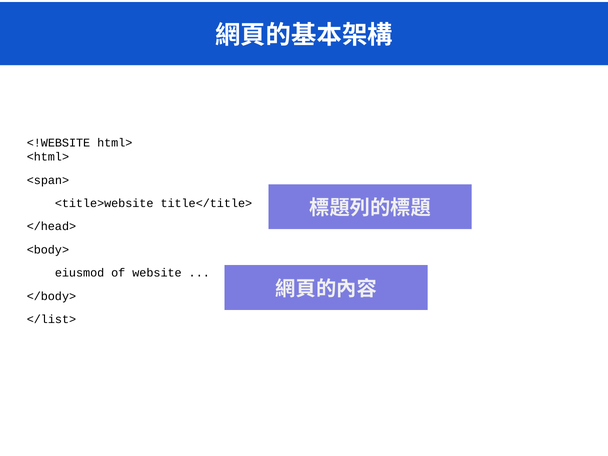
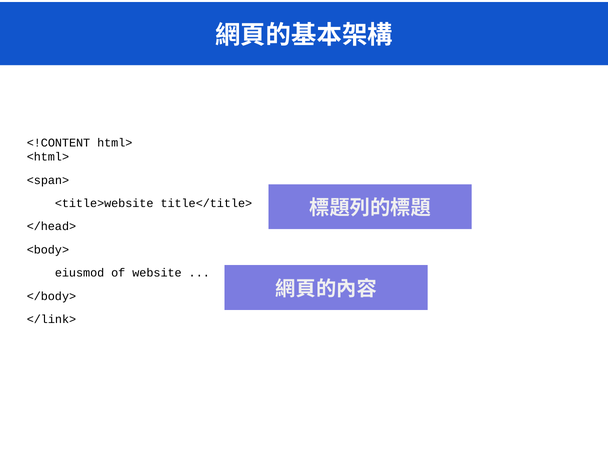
<!WEBSITE: <!WEBSITE -> <!CONTENT
</list>: </list> -> </link>
